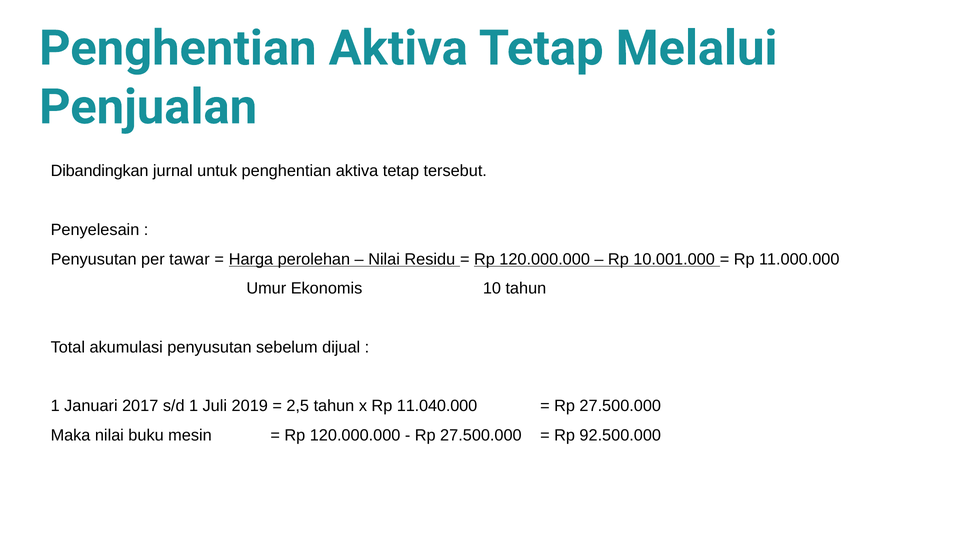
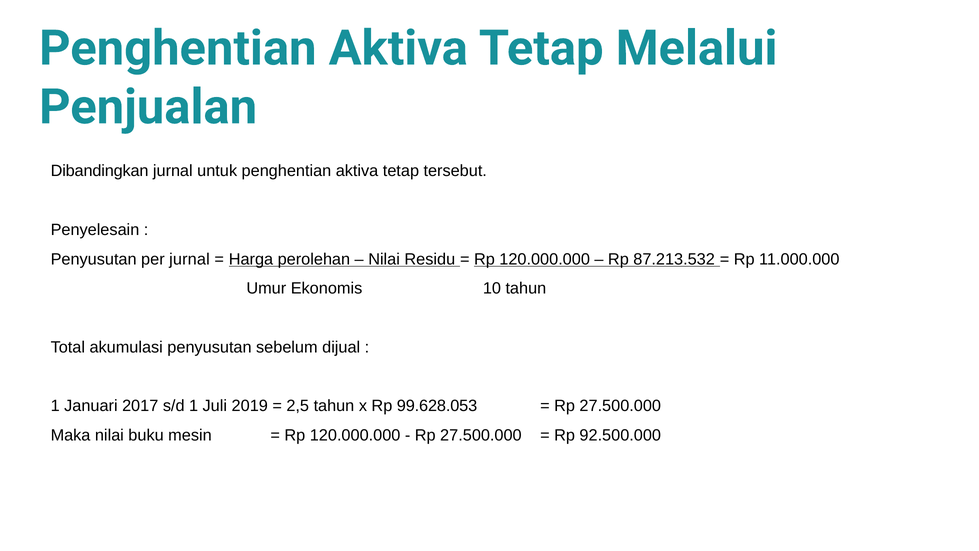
per tawar: tawar -> jurnal
10.001.000: 10.001.000 -> 87.213.532
11.040.000: 11.040.000 -> 99.628.053
